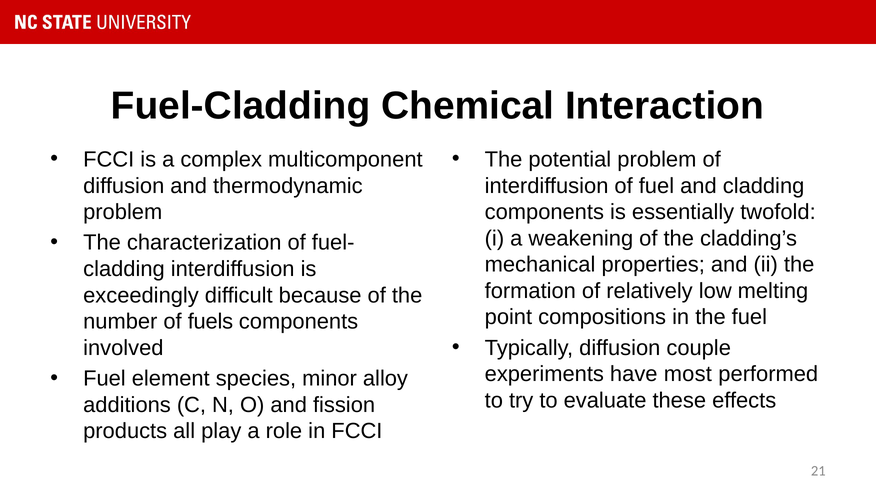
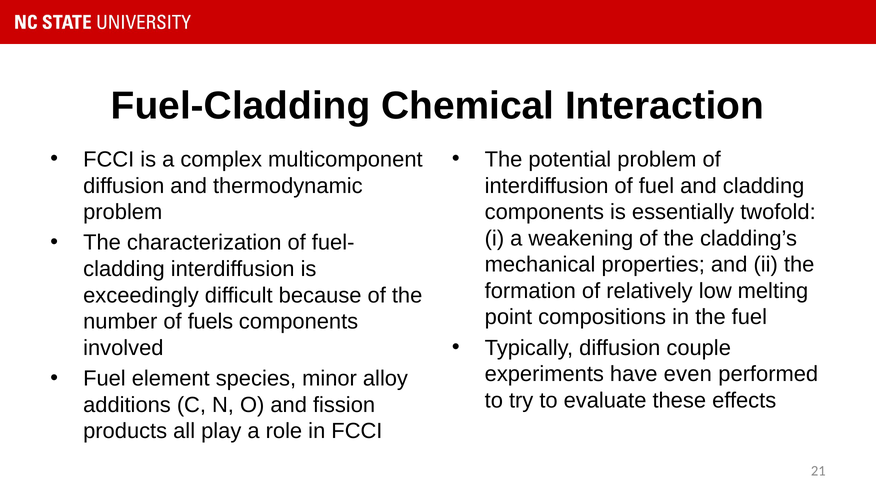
most: most -> even
